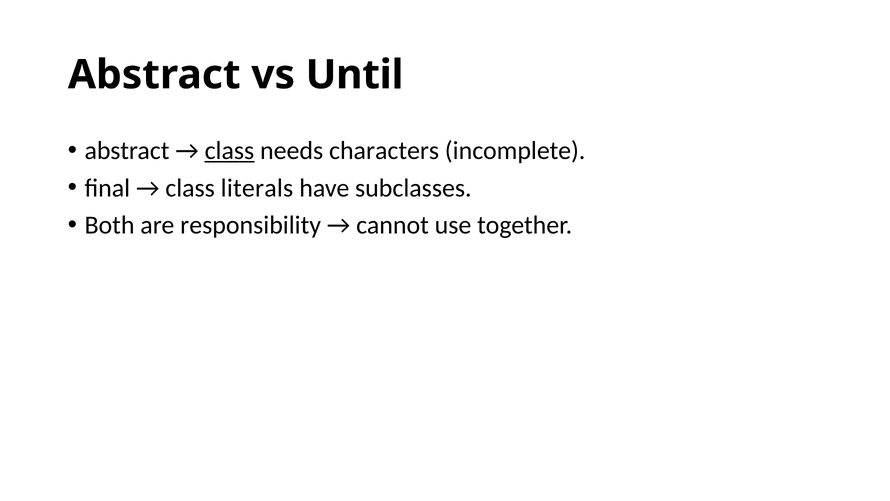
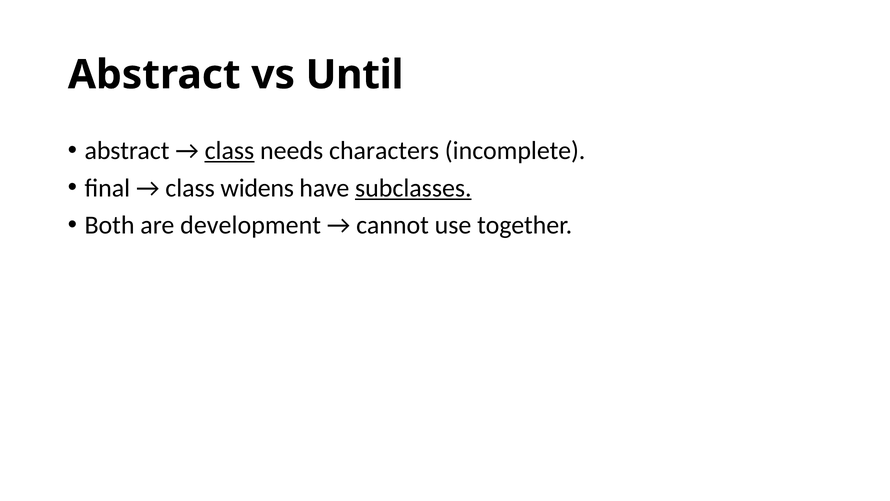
literals: literals -> widens
subclasses underline: none -> present
responsibility: responsibility -> development
